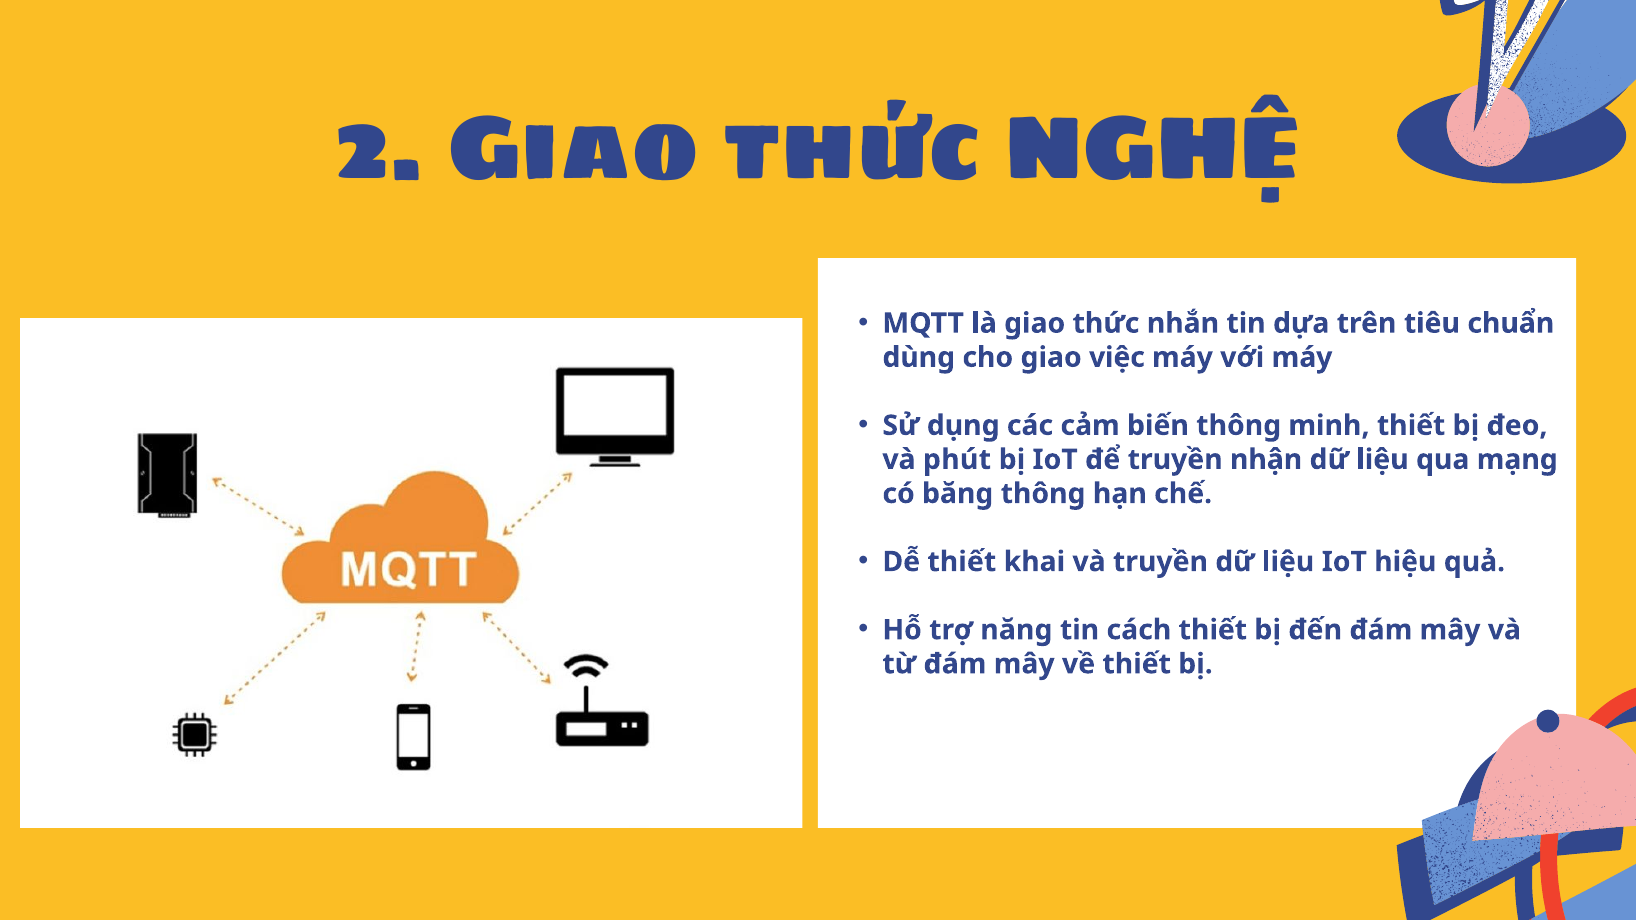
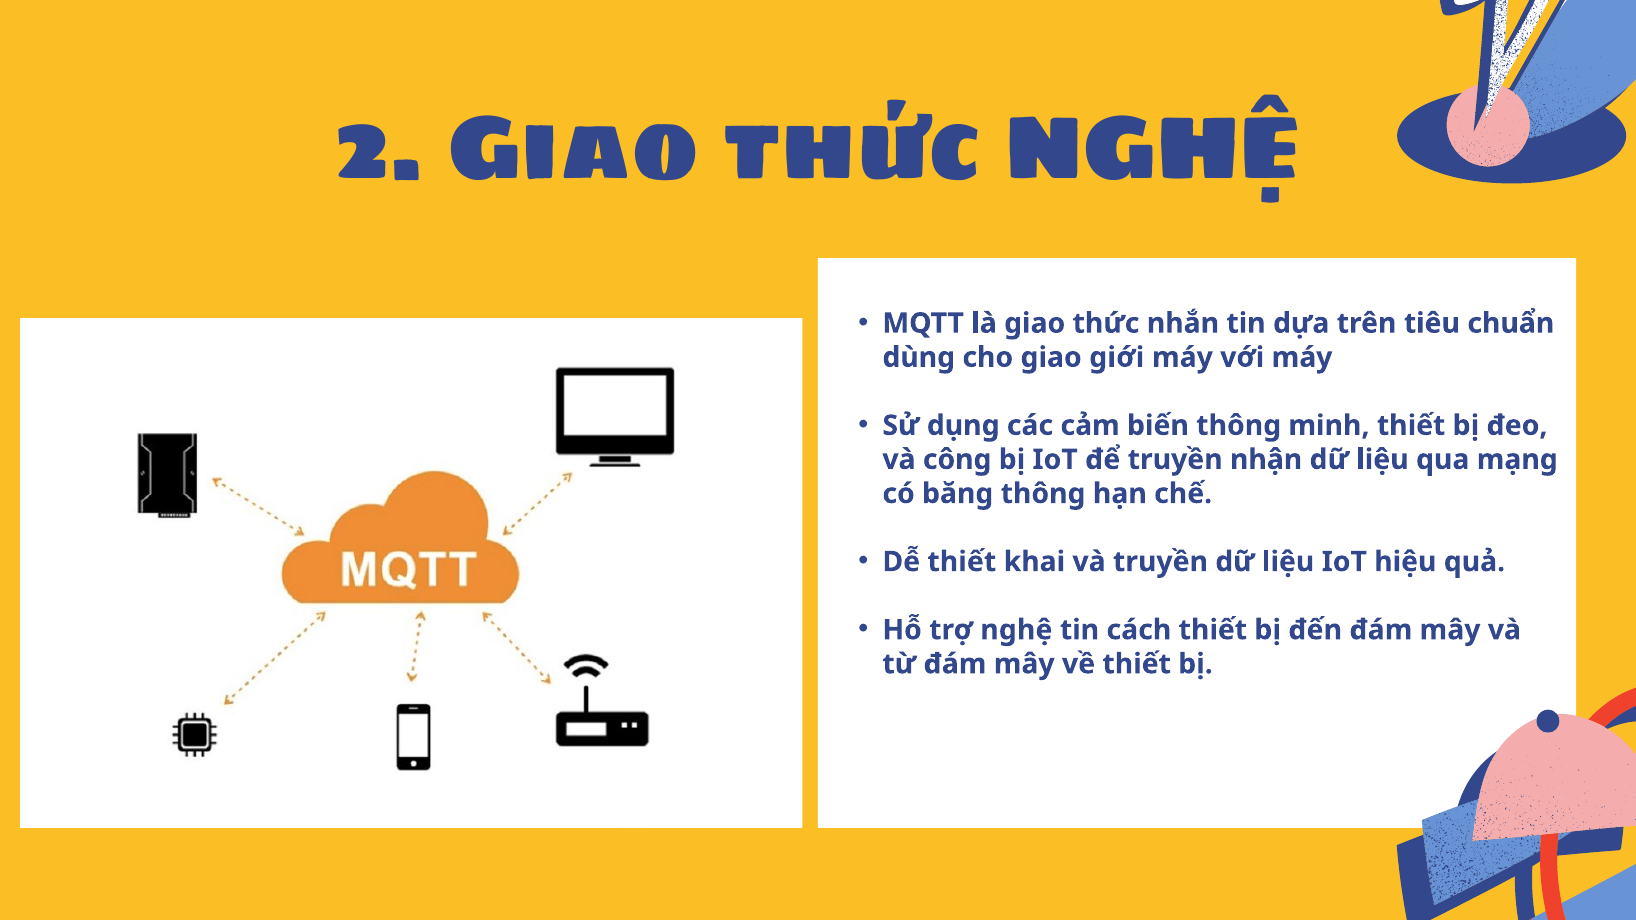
việc: việc -> giới
phút: phút -> công
trợ năng: năng -> nghệ
